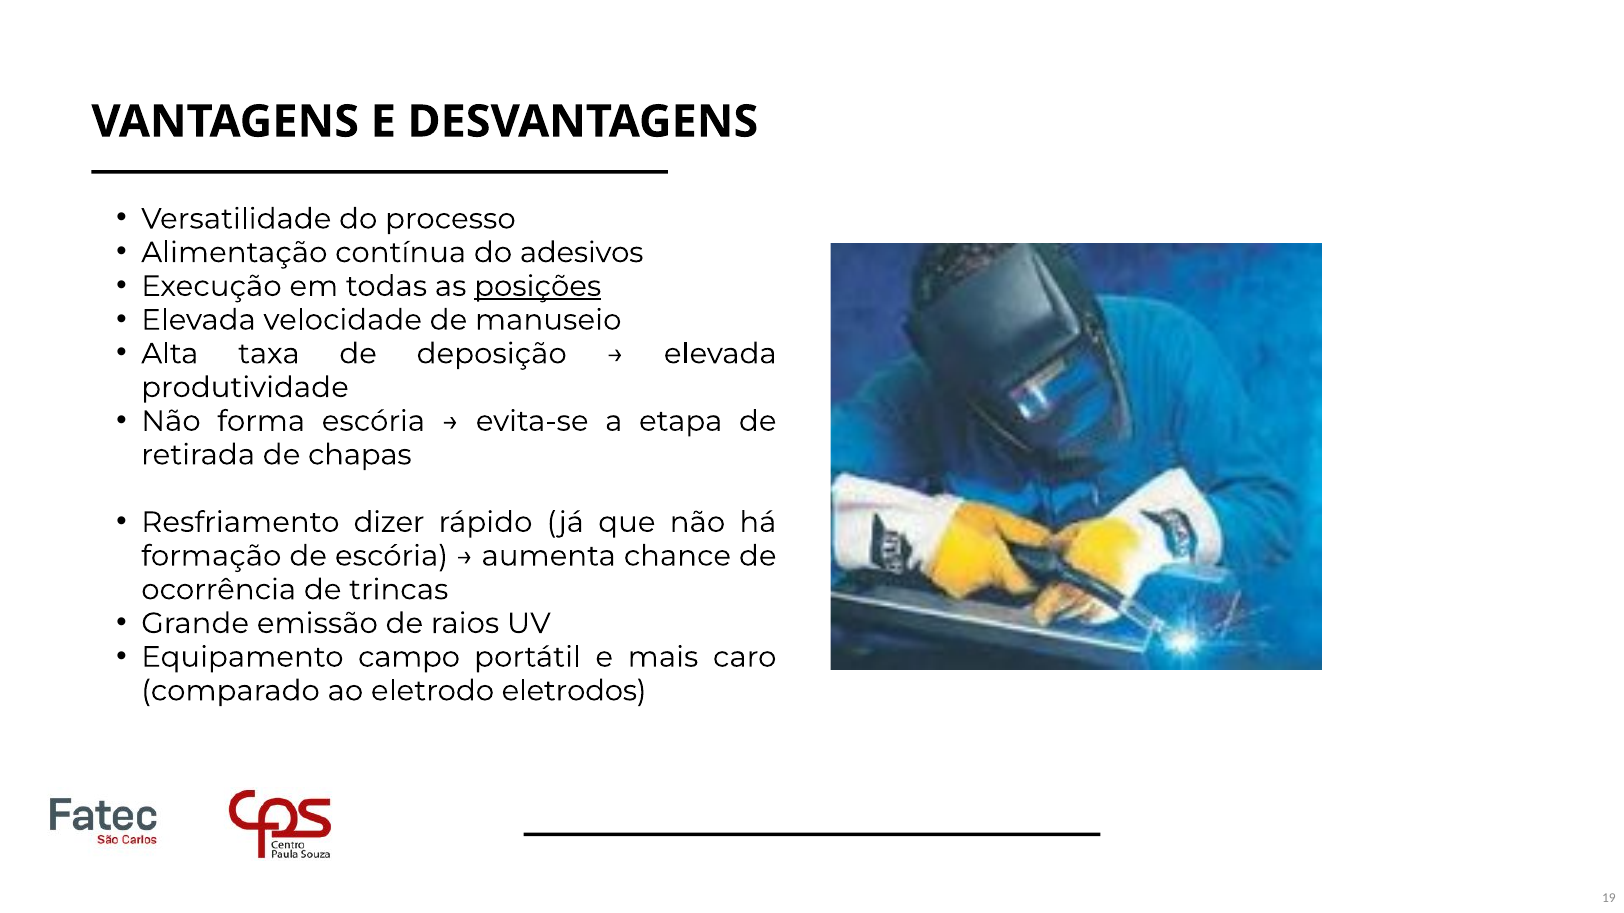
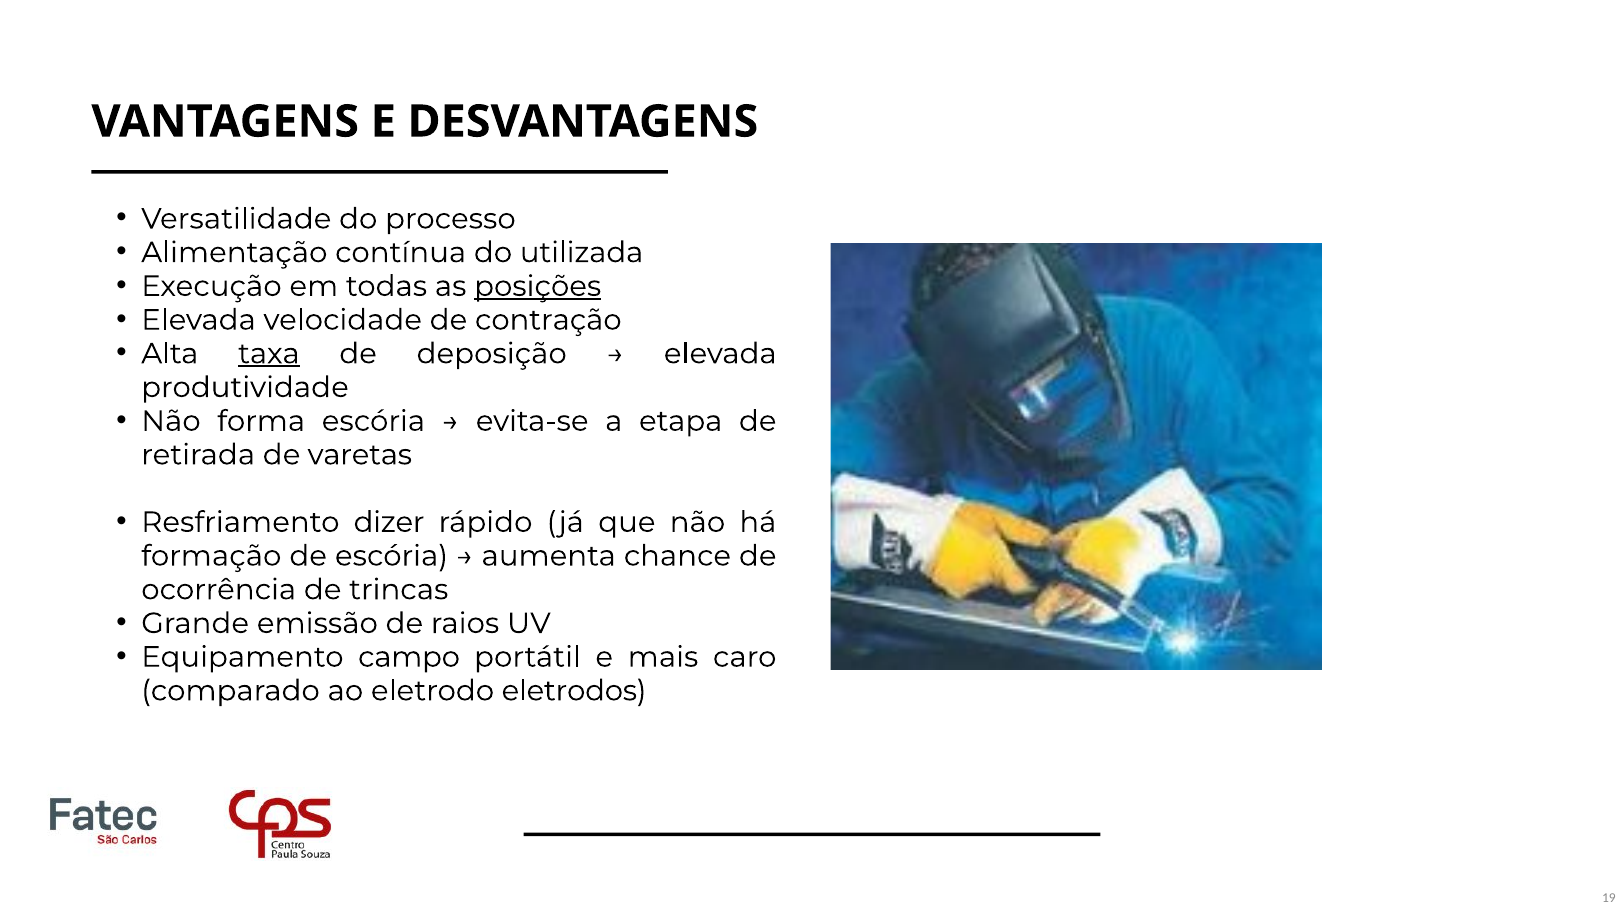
adesivos: adesivos -> utilizada
manuseio: manuseio -> contração
taxa underline: none -> present
chapas: chapas -> varetas
